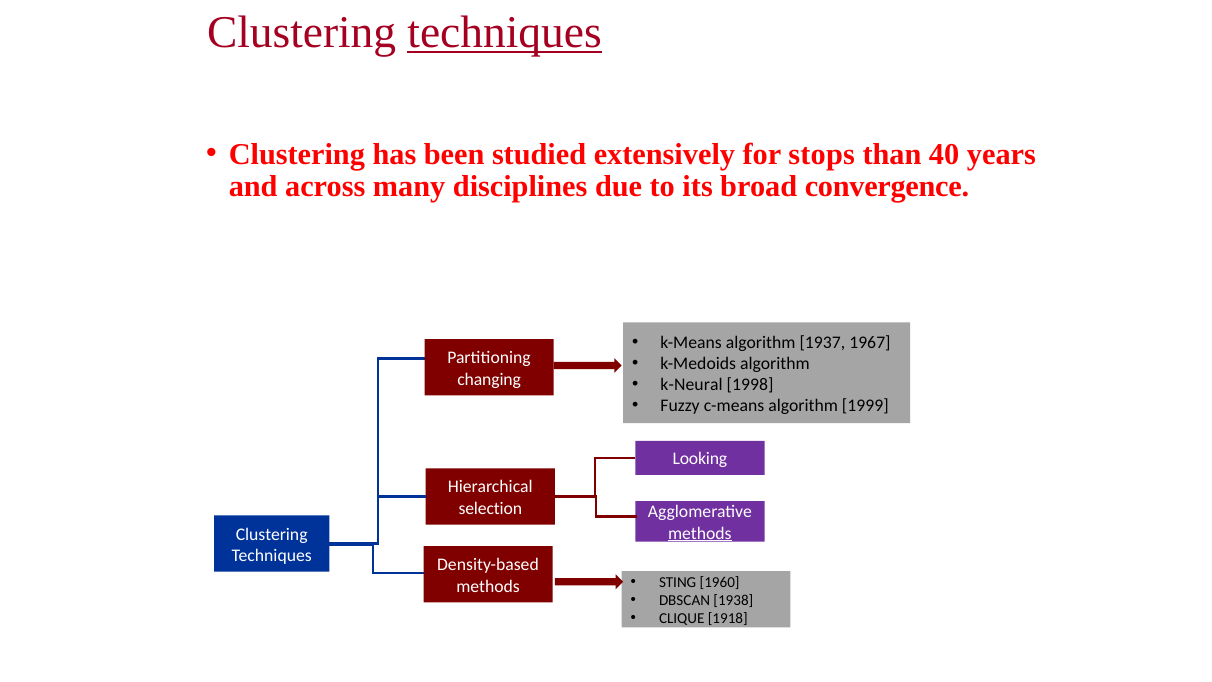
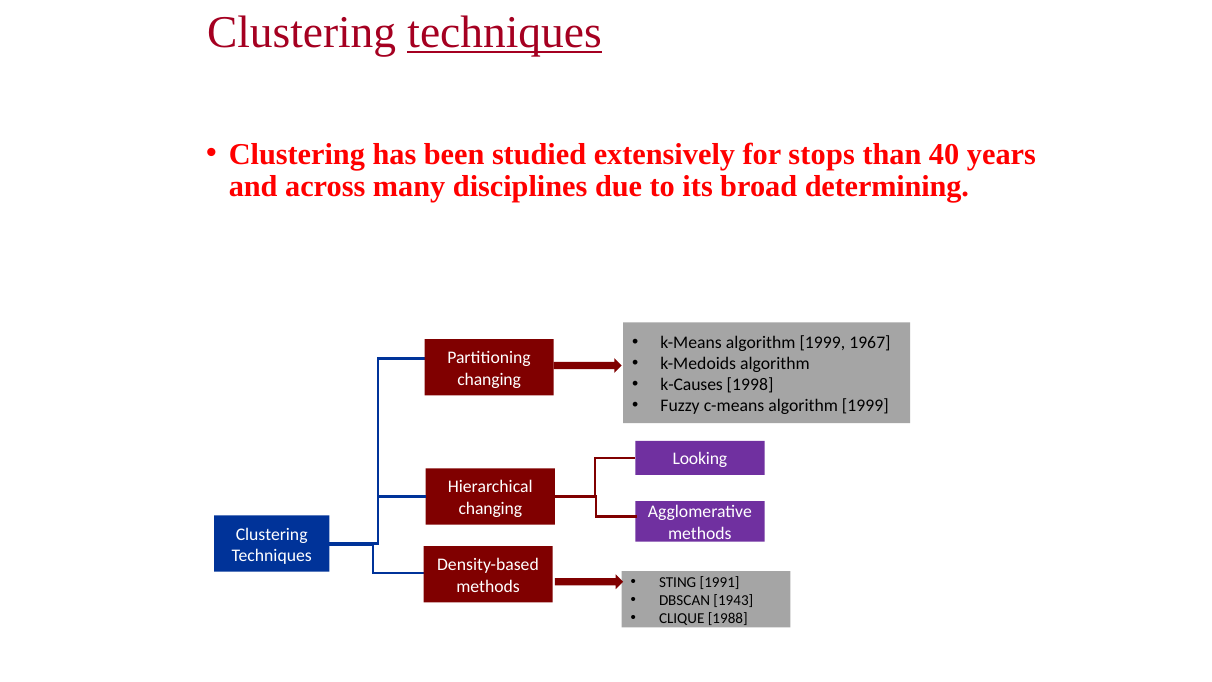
convergence: convergence -> determining
k-Means algorithm 1937: 1937 -> 1999
k-Neural: k-Neural -> k-Causes
selection at (490, 508): selection -> changing
methods at (700, 533) underline: present -> none
1960: 1960 -> 1991
1938: 1938 -> 1943
1918: 1918 -> 1988
